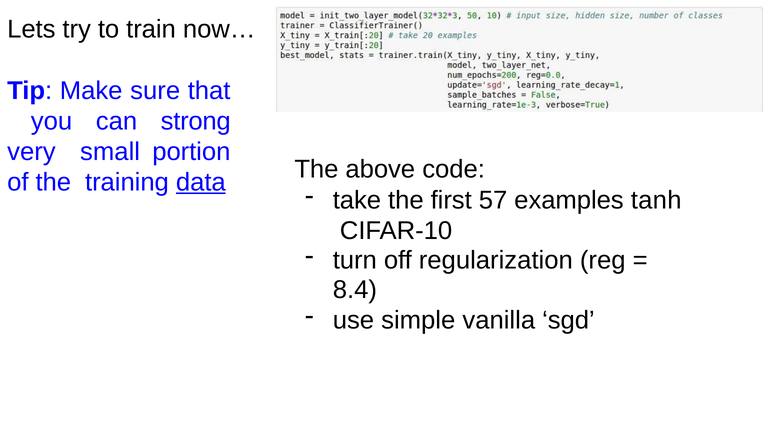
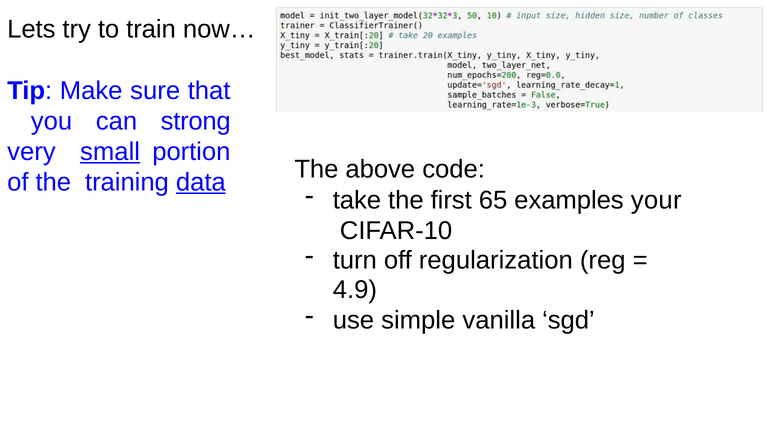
small underline: none -> present
57: 57 -> 65
tanh: tanh -> your
8.4: 8.4 -> 4.9
